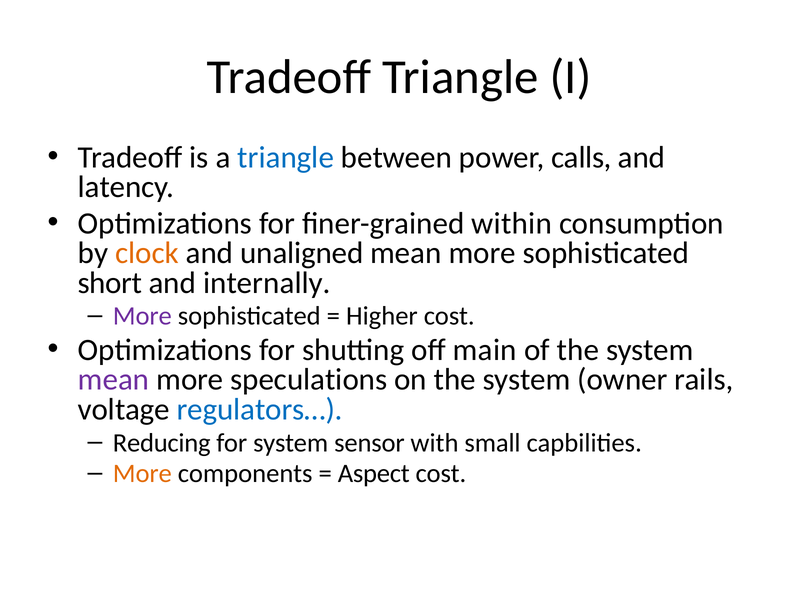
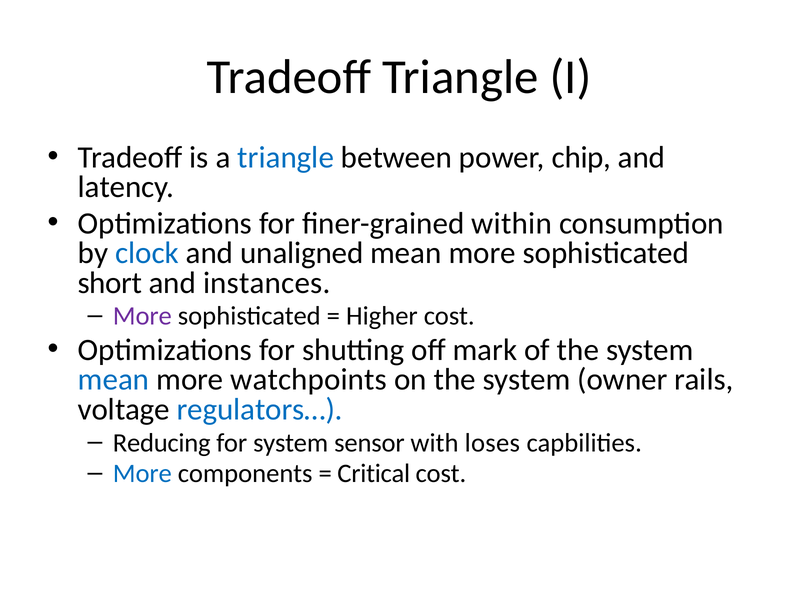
calls: calls -> chip
clock colour: orange -> blue
internally: internally -> instances
main: main -> mark
mean at (114, 380) colour: purple -> blue
speculations: speculations -> watchpoints
small: small -> loses
More at (142, 474) colour: orange -> blue
Aspect: Aspect -> Critical
